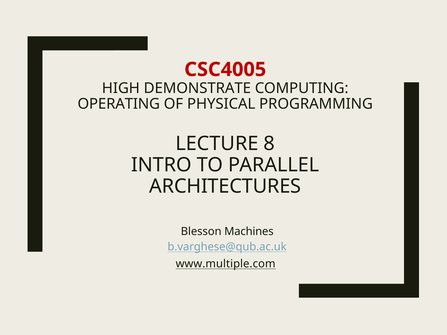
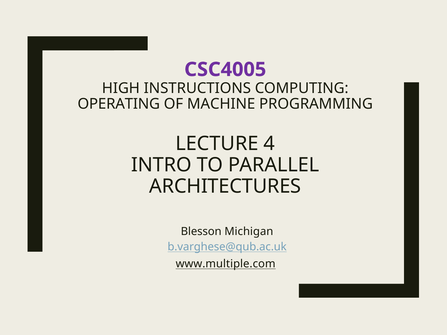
CSC4005 colour: red -> purple
DEMONSTRATE: DEMONSTRATE -> INSTRUCTIONS
PHYSICAL: PHYSICAL -> MACHINE
8: 8 -> 4
Machines: Machines -> Michigan
